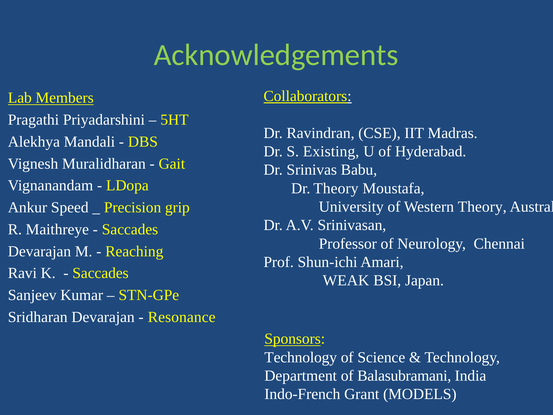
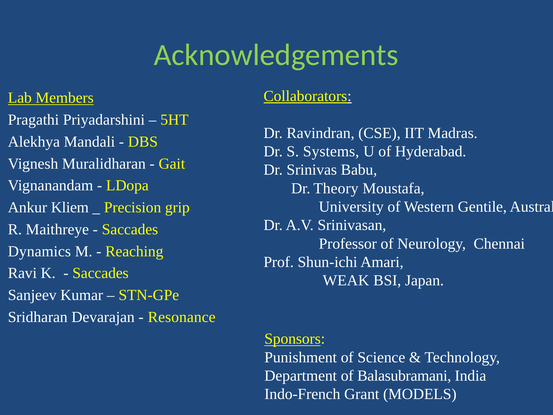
Existing: Existing -> Systems
Western Theory: Theory -> Gentile
Speed: Speed -> Kliem
Devarajan at (39, 251): Devarajan -> Dynamics
Technology at (301, 357): Technology -> Punishment
